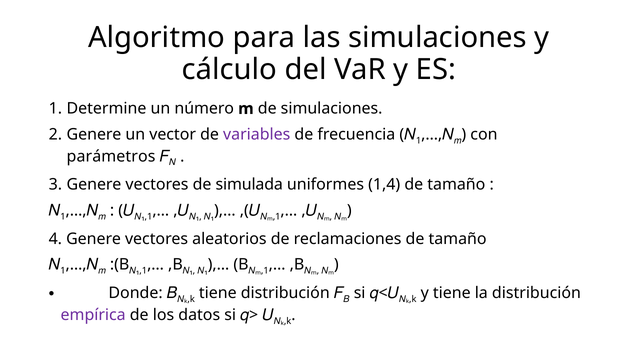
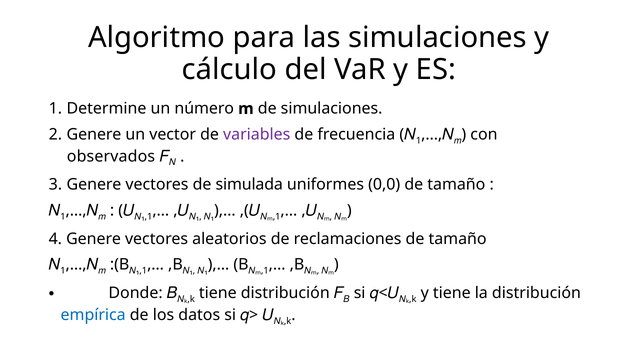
parámetros: parámetros -> observados
1,4: 1,4 -> 0,0
empírica colour: purple -> blue
